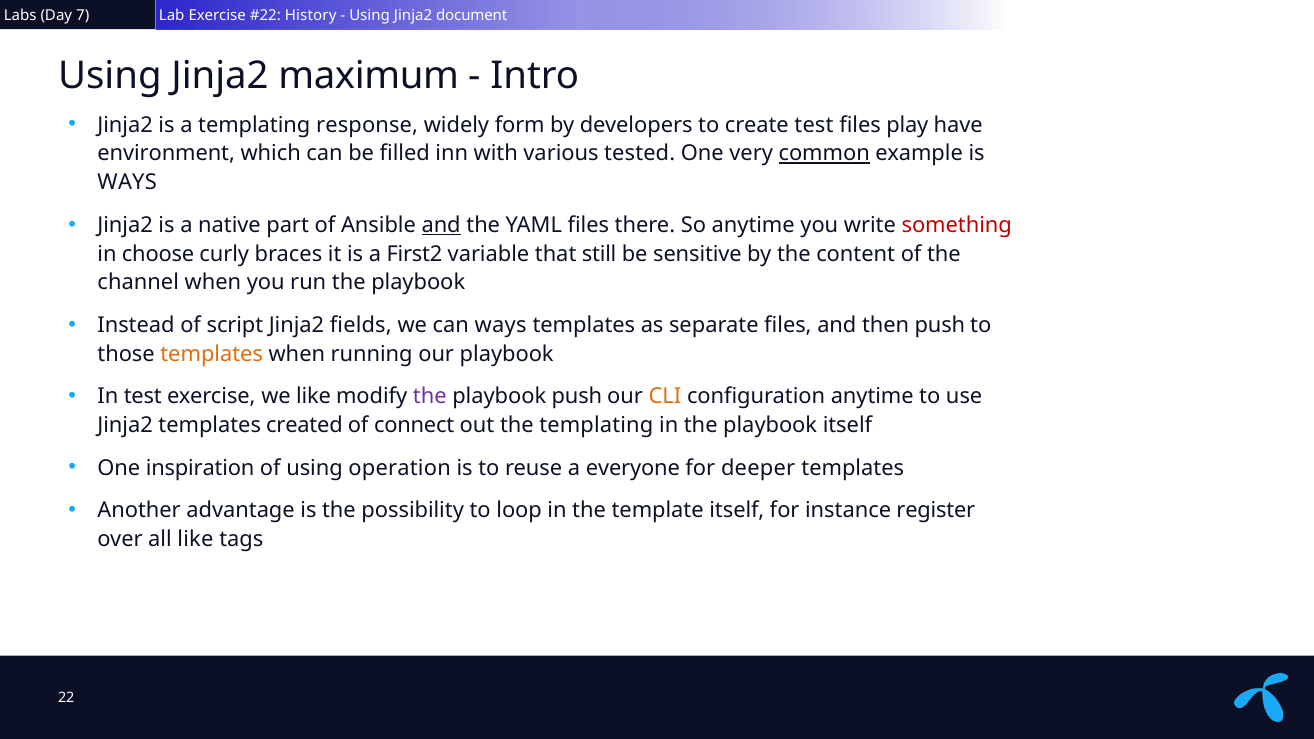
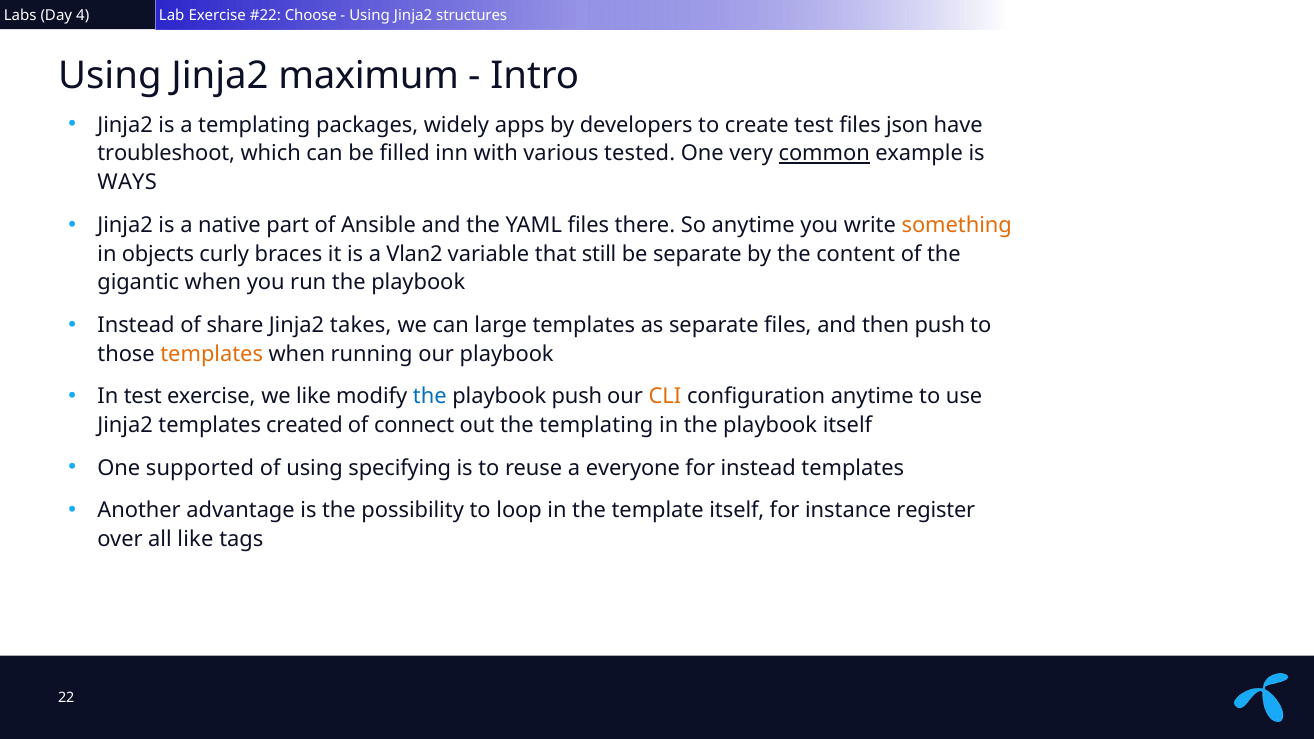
7: 7 -> 4
History: History -> Choose
document: document -> structures
response: response -> packages
form: form -> apps
play: play -> json
environment: environment -> troubleshoot
and at (441, 225) underline: present -> none
something colour: red -> orange
choose: choose -> objects
First2: First2 -> Vlan2
be sensitive: sensitive -> separate
channel: channel -> gigantic
script: script -> share
fields: fields -> takes
can ways: ways -> large
the at (430, 397) colour: purple -> blue
inspiration: inspiration -> supported
operation: operation -> specifying
for deeper: deeper -> instead
